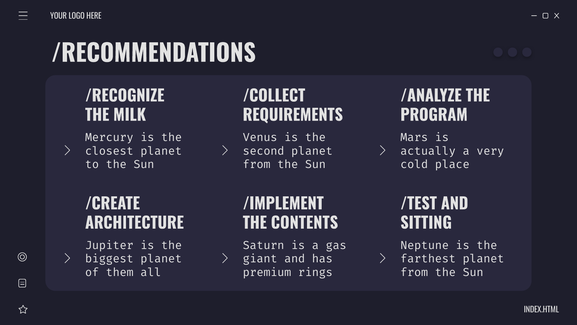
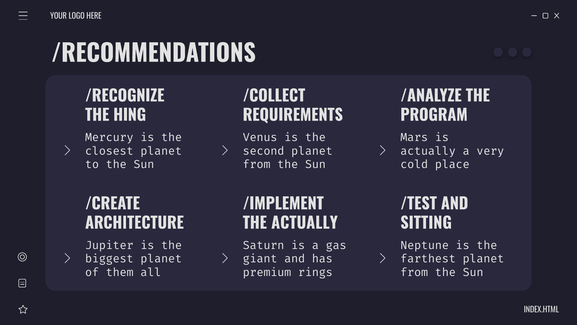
MILK: MILK -> HING
THE CONTENTS: CONTENTS -> ACTUALLY
